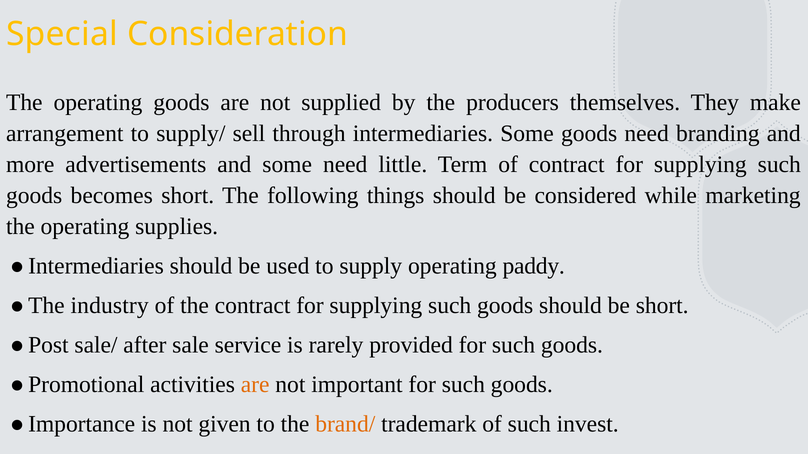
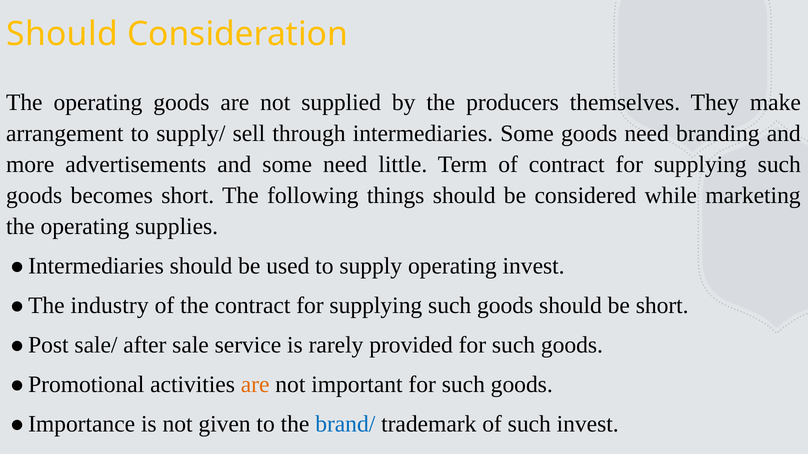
Special at (62, 34): Special -> Should
operating paddy: paddy -> invest
brand/ colour: orange -> blue
